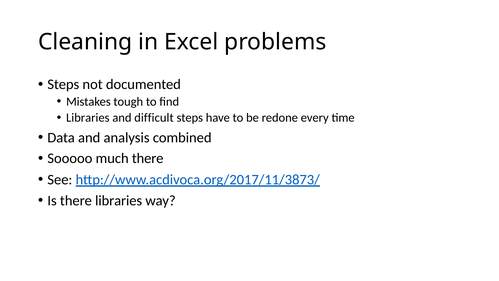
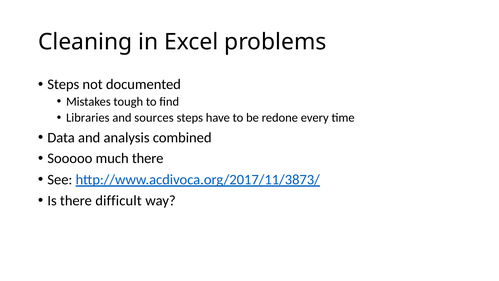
difficult: difficult -> sources
there libraries: libraries -> difficult
